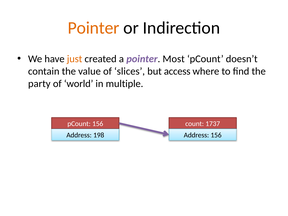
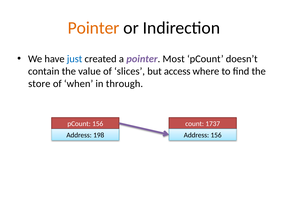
just colour: orange -> blue
party: party -> store
world: world -> when
multiple: multiple -> through
